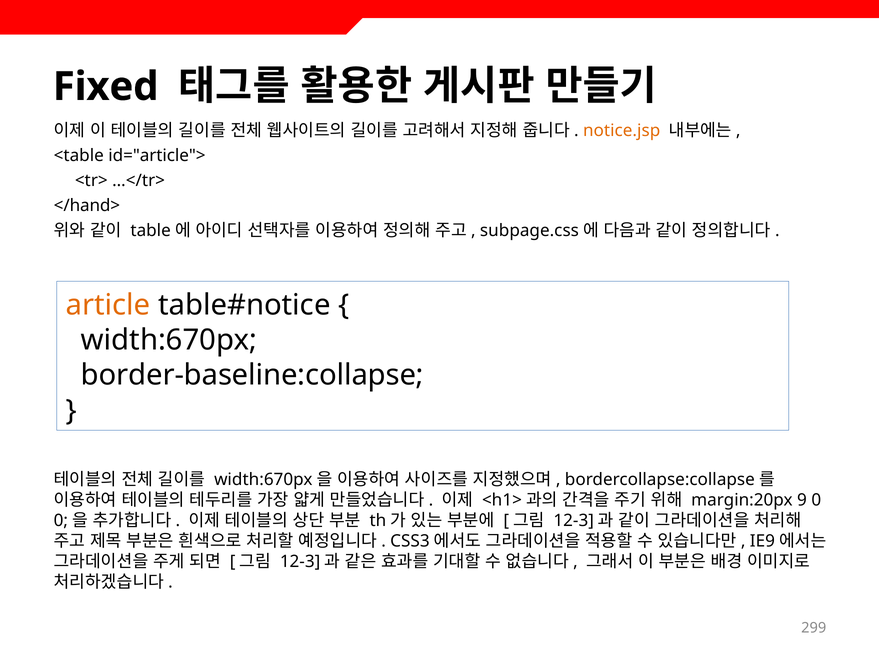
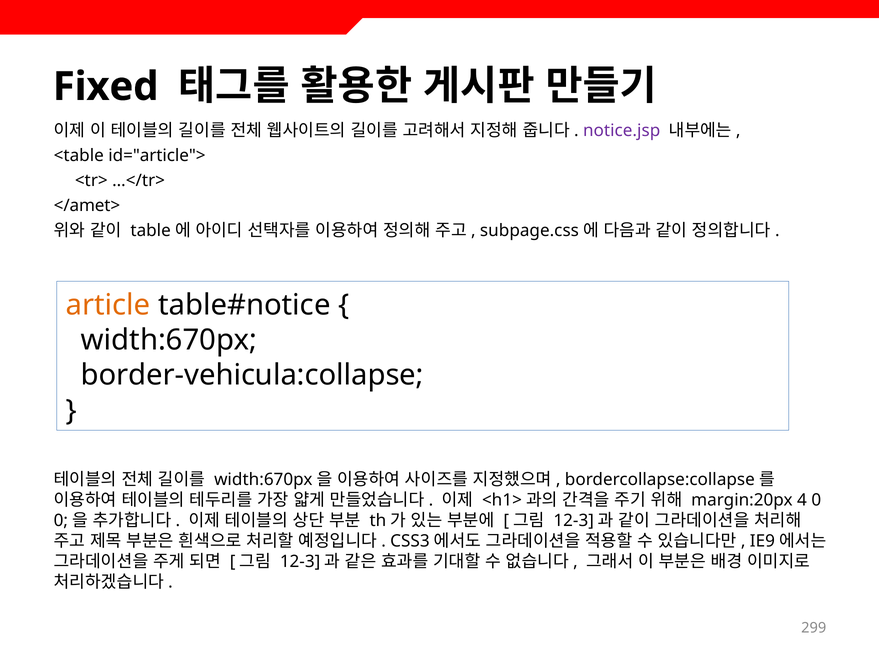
notice.jsp colour: orange -> purple
</hand>: </hand> -> </amet>
border-baseline:collapse: border-baseline:collapse -> border-vehicula:collapse
9: 9 -> 4
